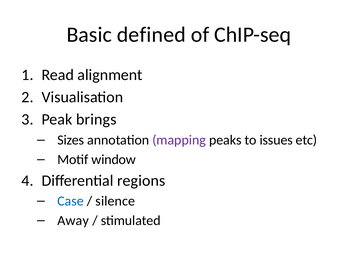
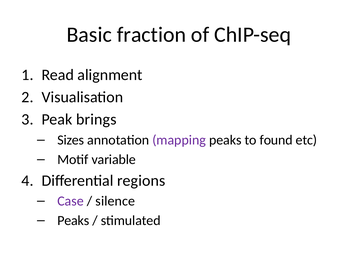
defined: defined -> fraction
issues: issues -> found
window: window -> variable
Case colour: blue -> purple
Away at (73, 221): Away -> Peaks
